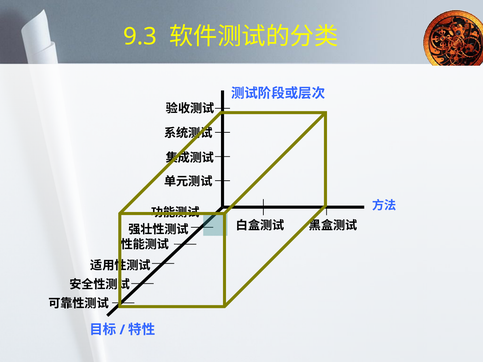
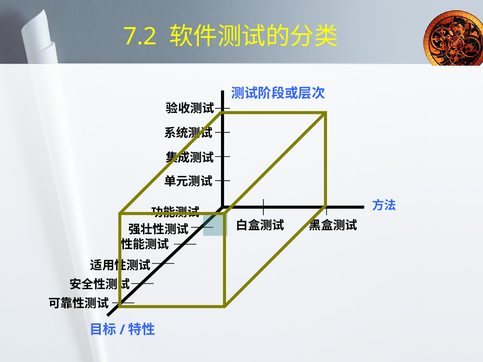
9.3: 9.3 -> 7.2
